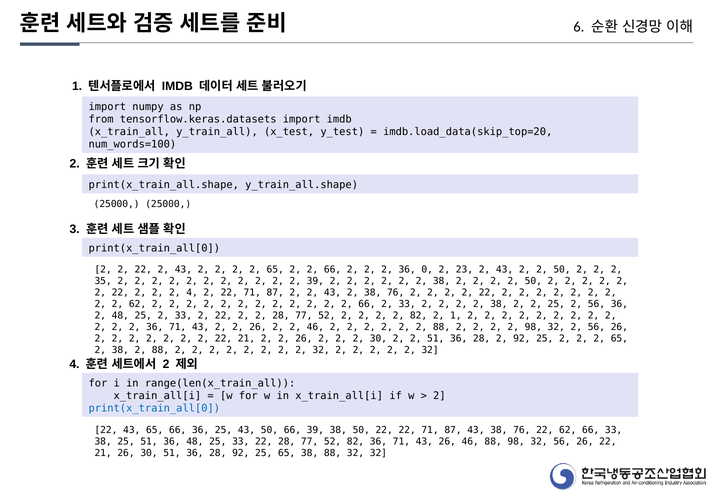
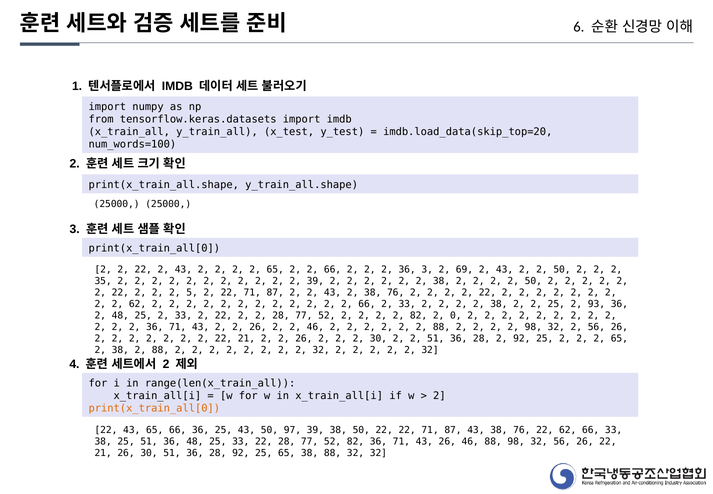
36 0: 0 -> 3
23: 23 -> 69
2 4: 4 -> 5
25 2 56: 56 -> 93
2 1: 1 -> 0
print(x_train_all[0 at (154, 408) colour: blue -> orange
50 66: 66 -> 97
